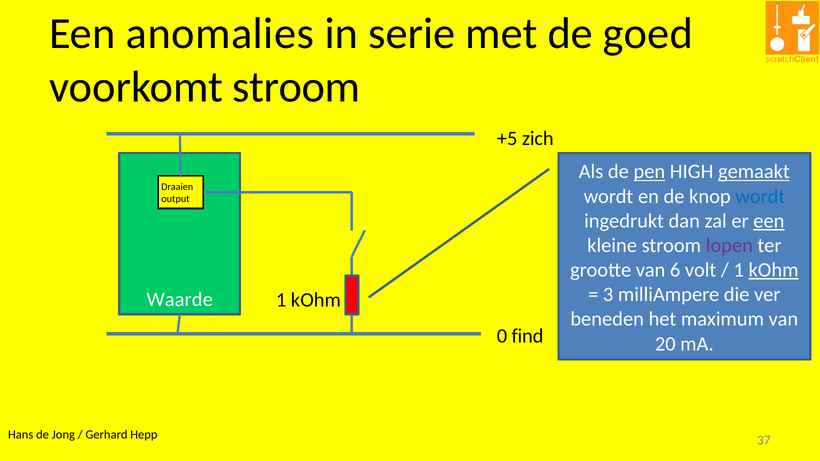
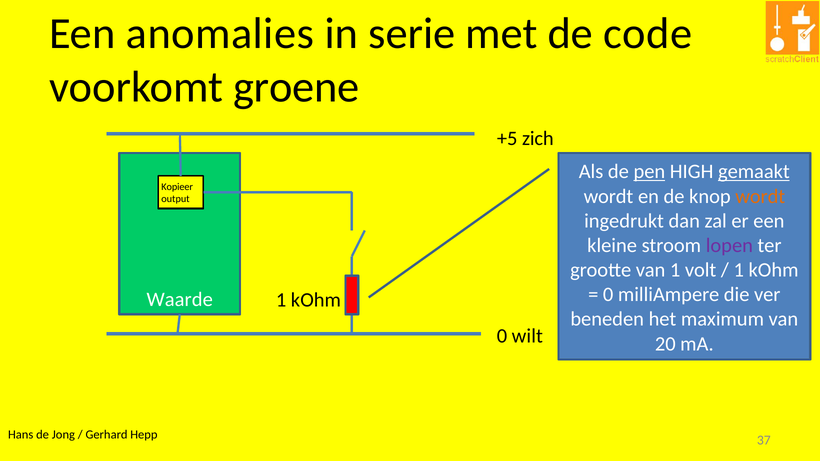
goed: goed -> code
voorkomt stroom: stroom -> groene
Draaien: Draaien -> Kopieer
wordt at (760, 196) colour: blue -> orange
een at (769, 221) underline: present -> none
van 6: 6 -> 1
kOhm at (774, 270) underline: present -> none
3 at (608, 295): 3 -> 0
find: find -> wilt
